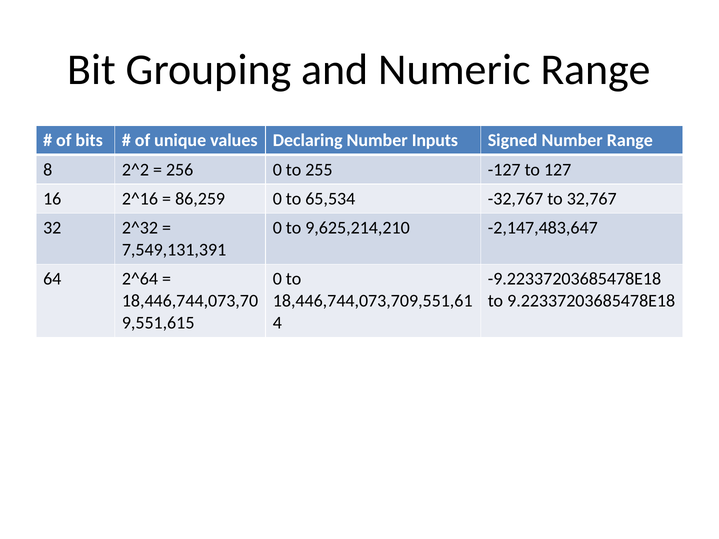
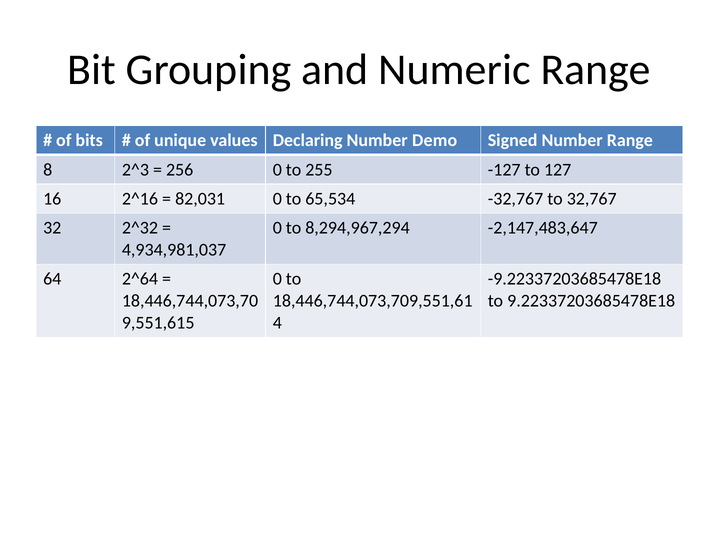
Inputs: Inputs -> Demo
2^2: 2^2 -> 2^3
86,259: 86,259 -> 82,031
9,625,214,210: 9,625,214,210 -> 8,294,967,294
7,549,131,391: 7,549,131,391 -> 4,934,981,037
